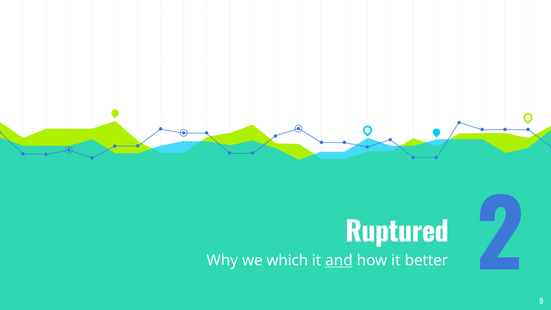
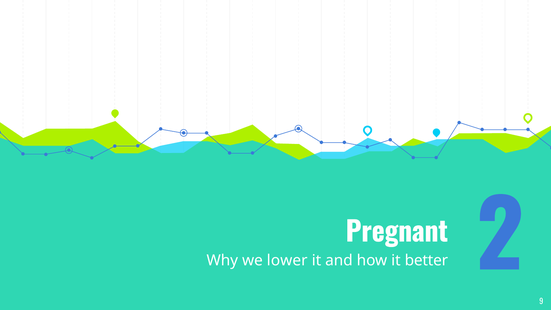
Ruptured: Ruptured -> Pregnant
which: which -> lower
and underline: present -> none
